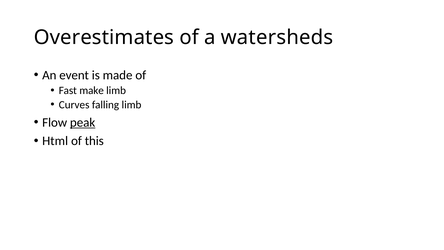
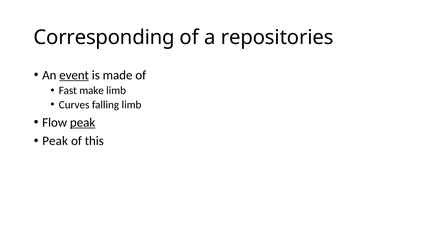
Overestimates: Overestimates -> Corresponding
watersheds: watersheds -> repositories
event underline: none -> present
Html at (55, 141): Html -> Peak
